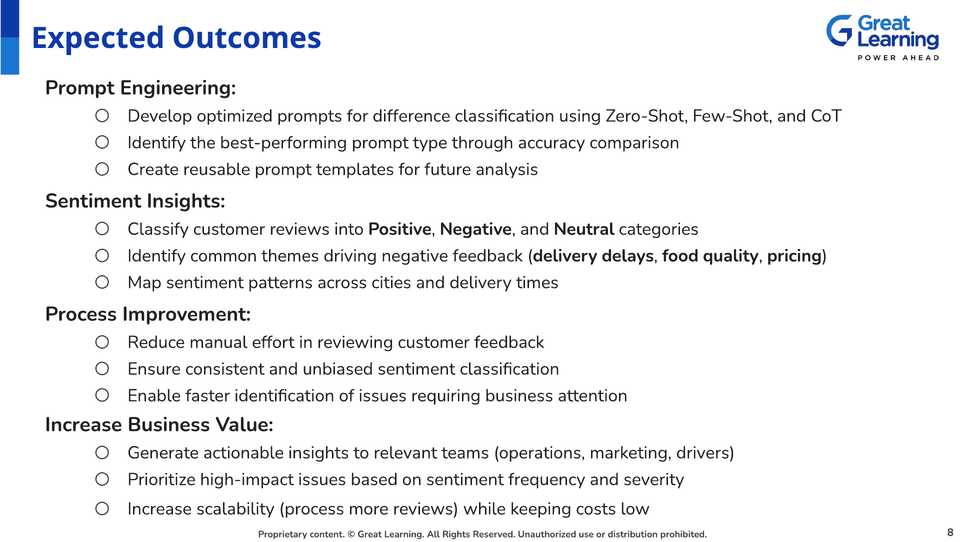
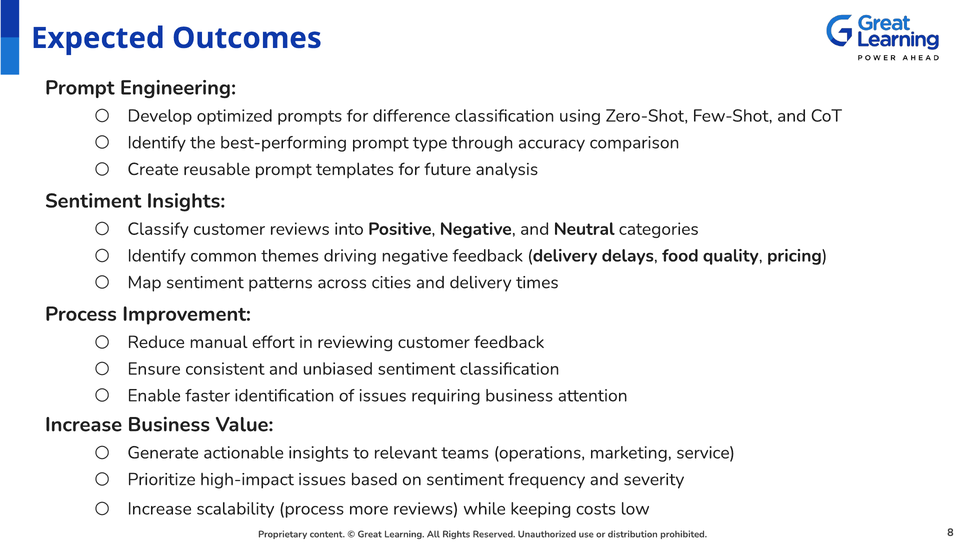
drivers: drivers -> service
